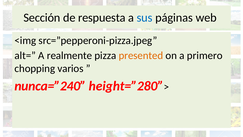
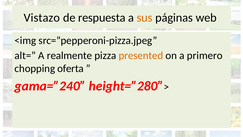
Sección: Sección -> Vistazo
sus colour: blue -> orange
varios: varios -> oferta
nunca=”240: nunca=”240 -> gama=”240
